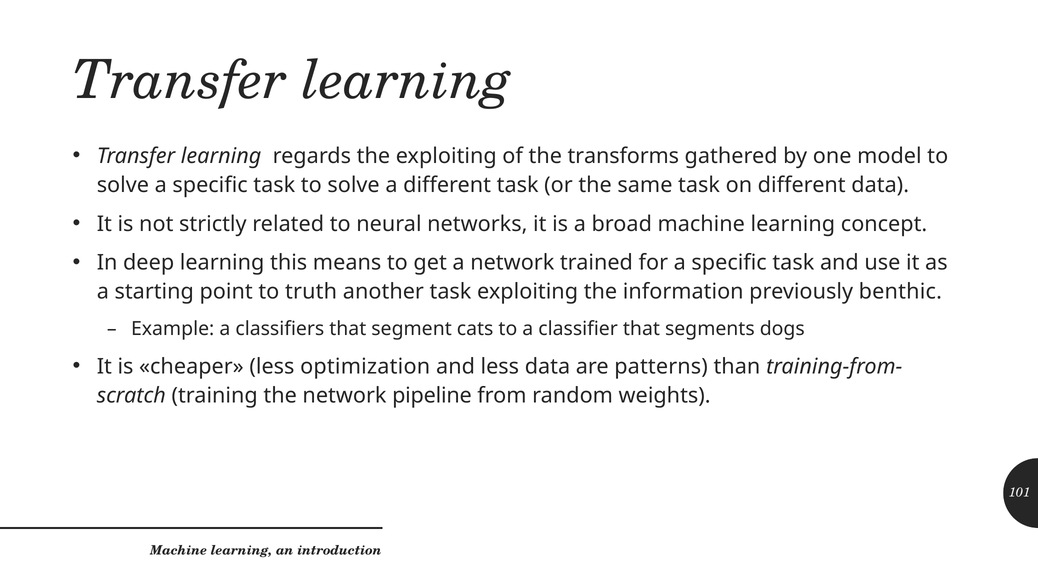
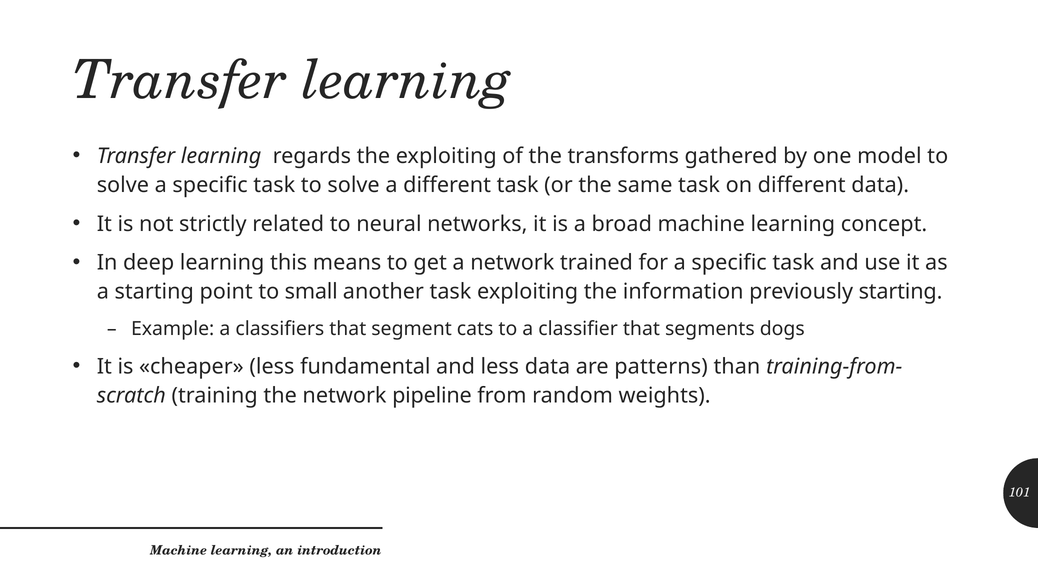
truth: truth -> small
previously benthic: benthic -> starting
optimization: optimization -> fundamental
